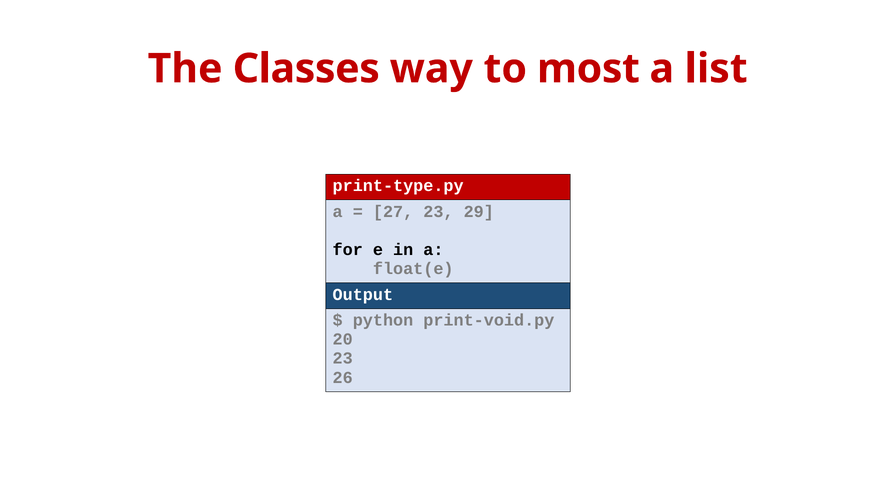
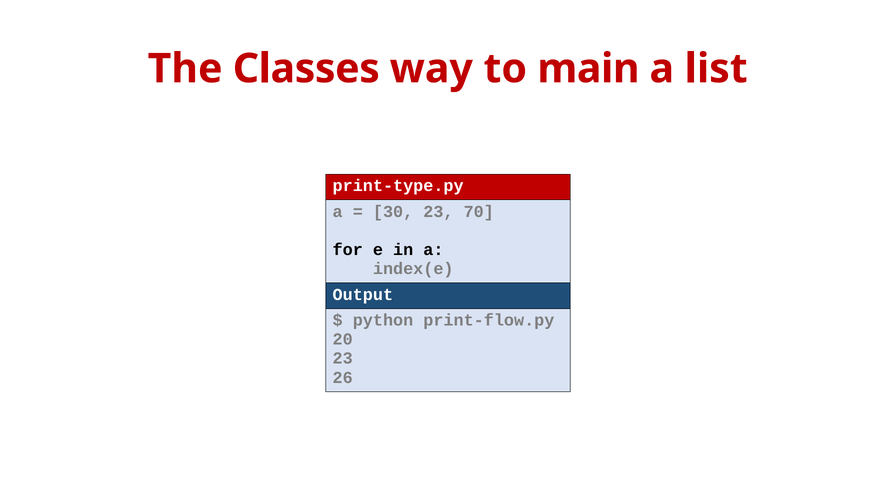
most: most -> main
27: 27 -> 30
29: 29 -> 70
float(e: float(e -> index(e
print-void.py: print-void.py -> print-flow.py
